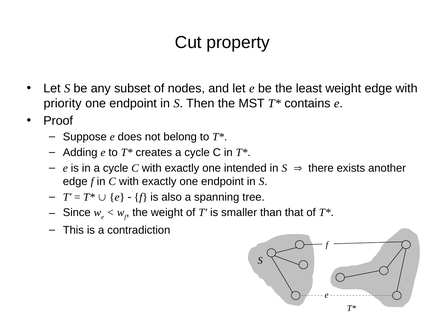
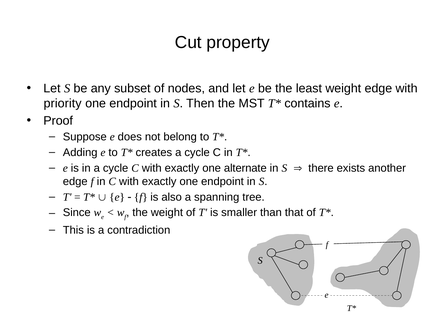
intended: intended -> alternate
